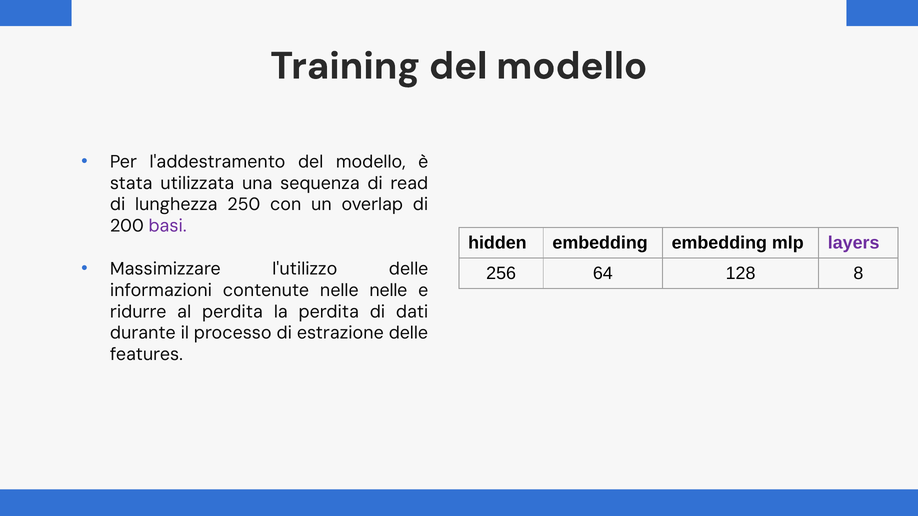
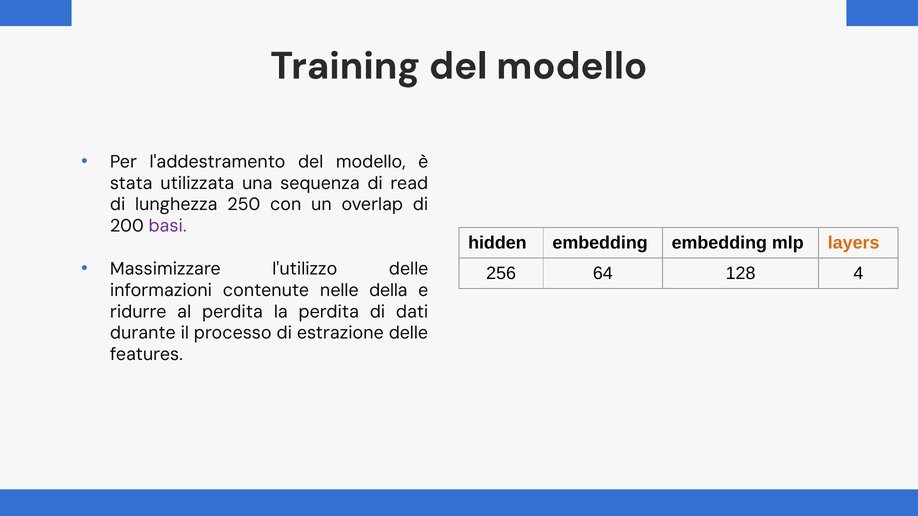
layers colour: purple -> orange
8: 8 -> 4
nelle nelle: nelle -> della
